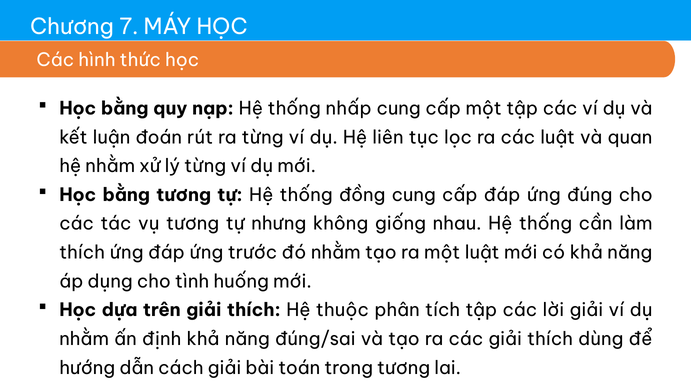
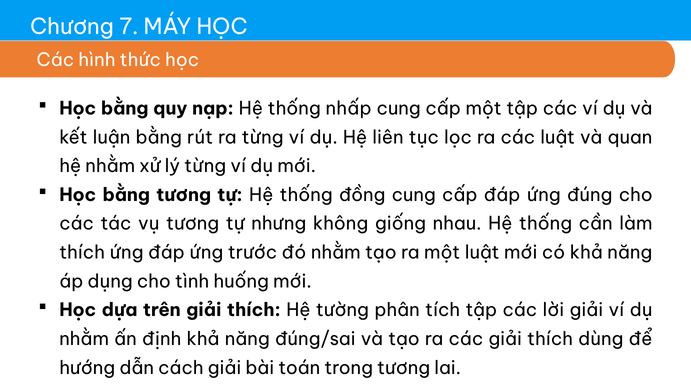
luận đoán: đoán -> bằng
thuộc: thuộc -> tường
